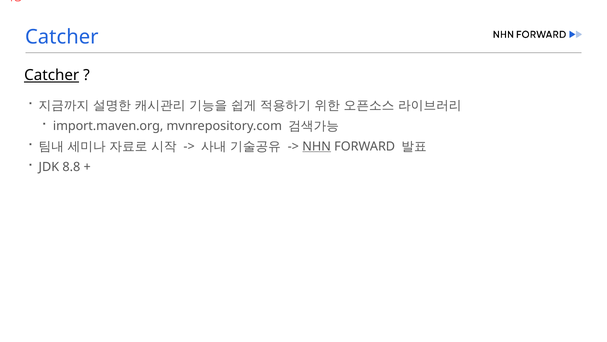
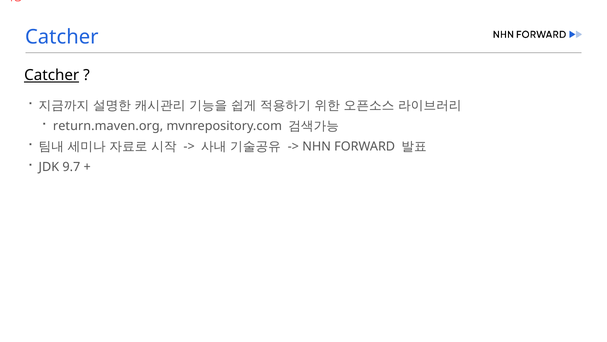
import.maven.org: import.maven.org -> return.maven.org
NHN underline: present -> none
8.8: 8.8 -> 9.7
